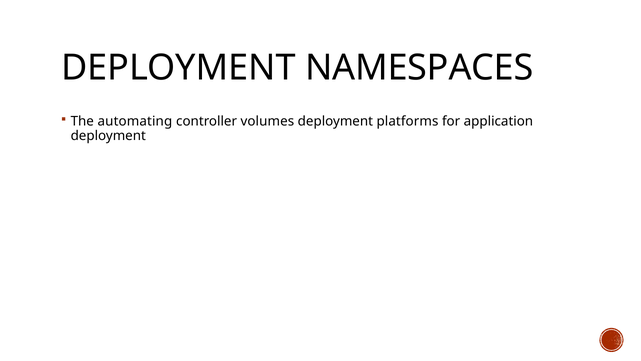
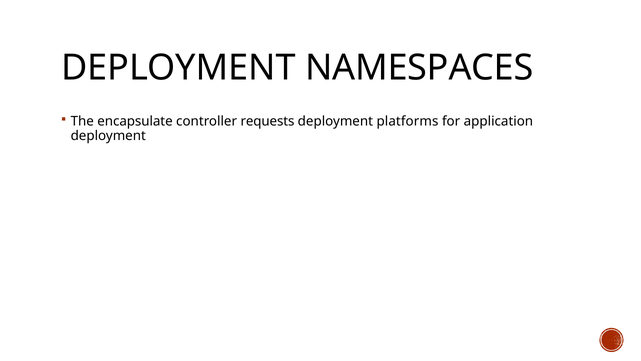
automating: automating -> encapsulate
volumes: volumes -> requests
